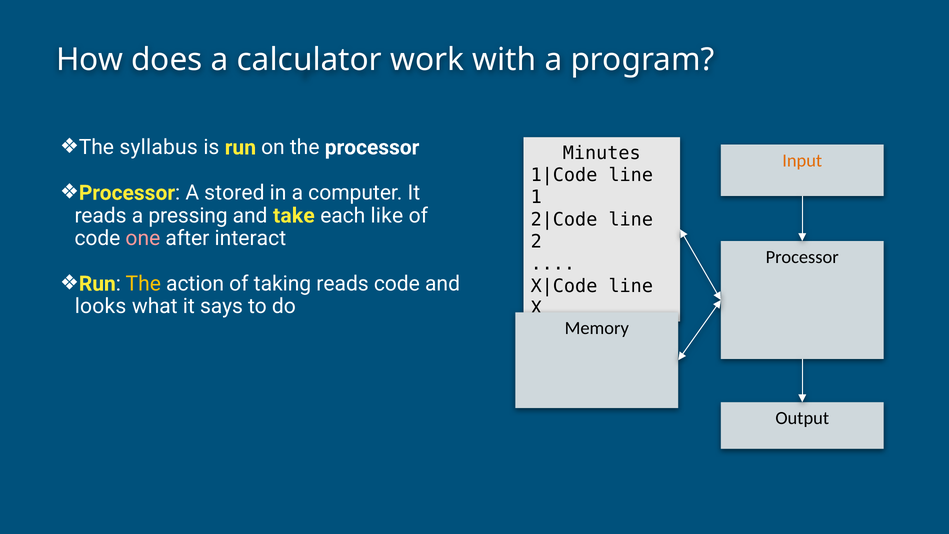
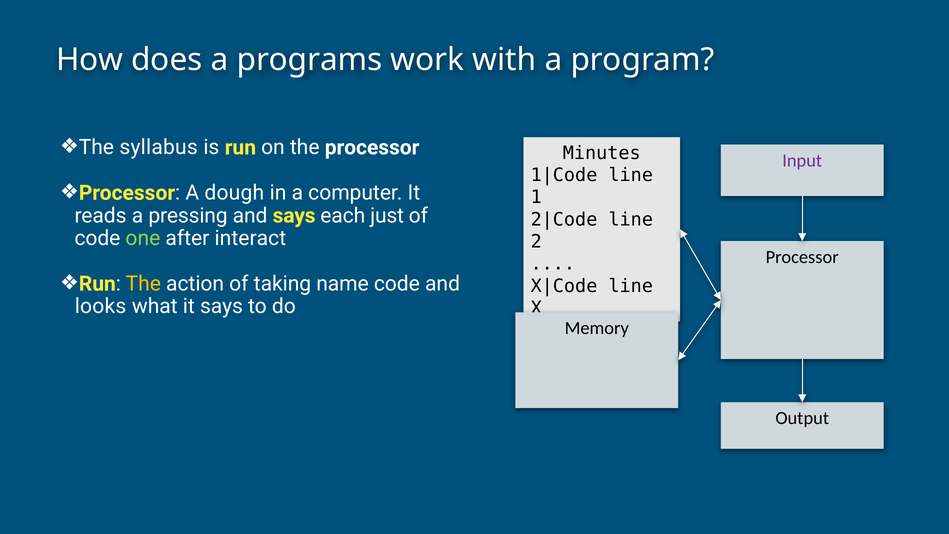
calculator: calculator -> programs
Input colour: orange -> purple
stored: stored -> dough
and take: take -> says
like: like -> just
one colour: pink -> light green
taking reads: reads -> name
